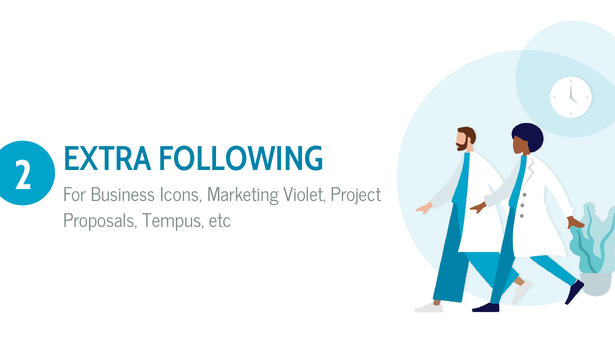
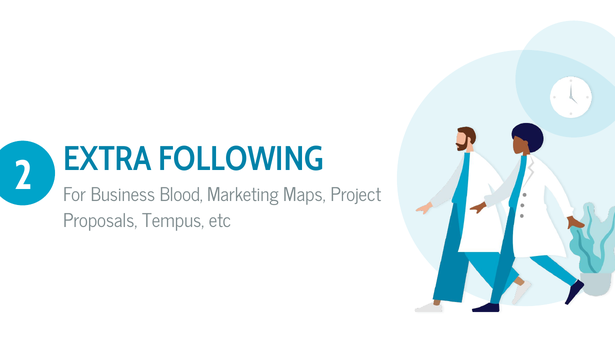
Icons: Icons -> Blood
Violet: Violet -> Maps
